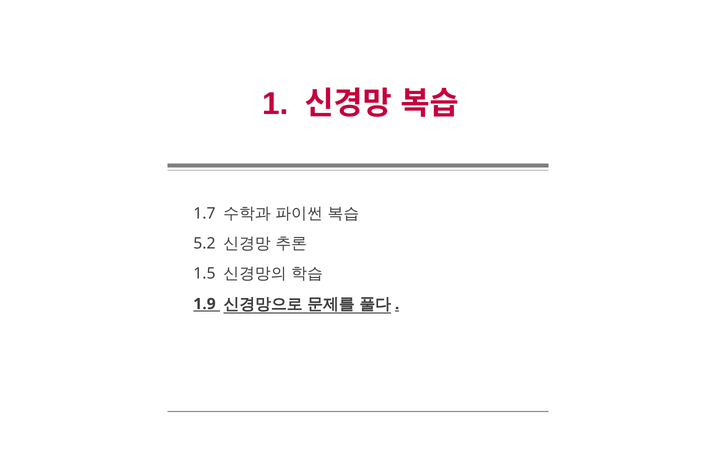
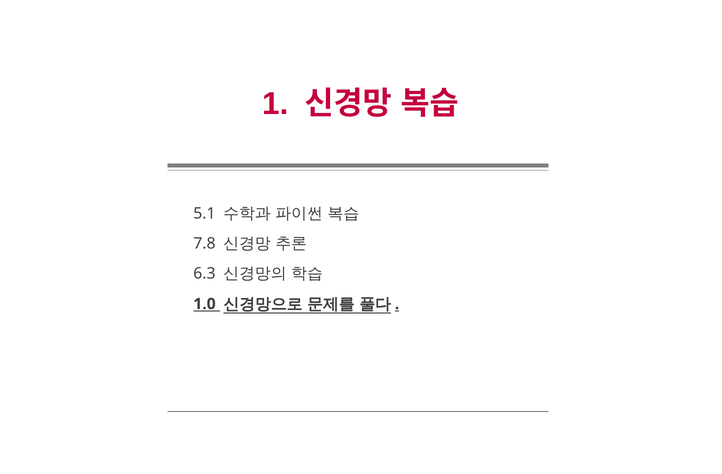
1.7: 1.7 -> 5.1
5.2: 5.2 -> 7.8
1.5: 1.5 -> 6.3
1.9: 1.9 -> 1.0
